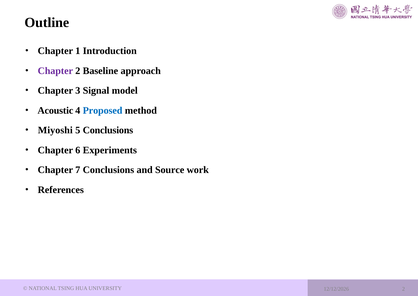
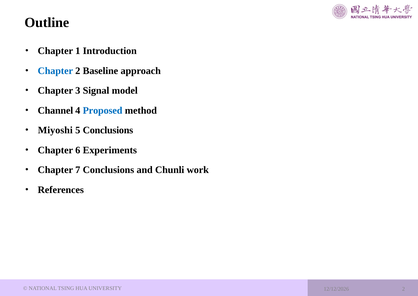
Chapter at (55, 71) colour: purple -> blue
Acoustic: Acoustic -> Channel
Source: Source -> Chunli
